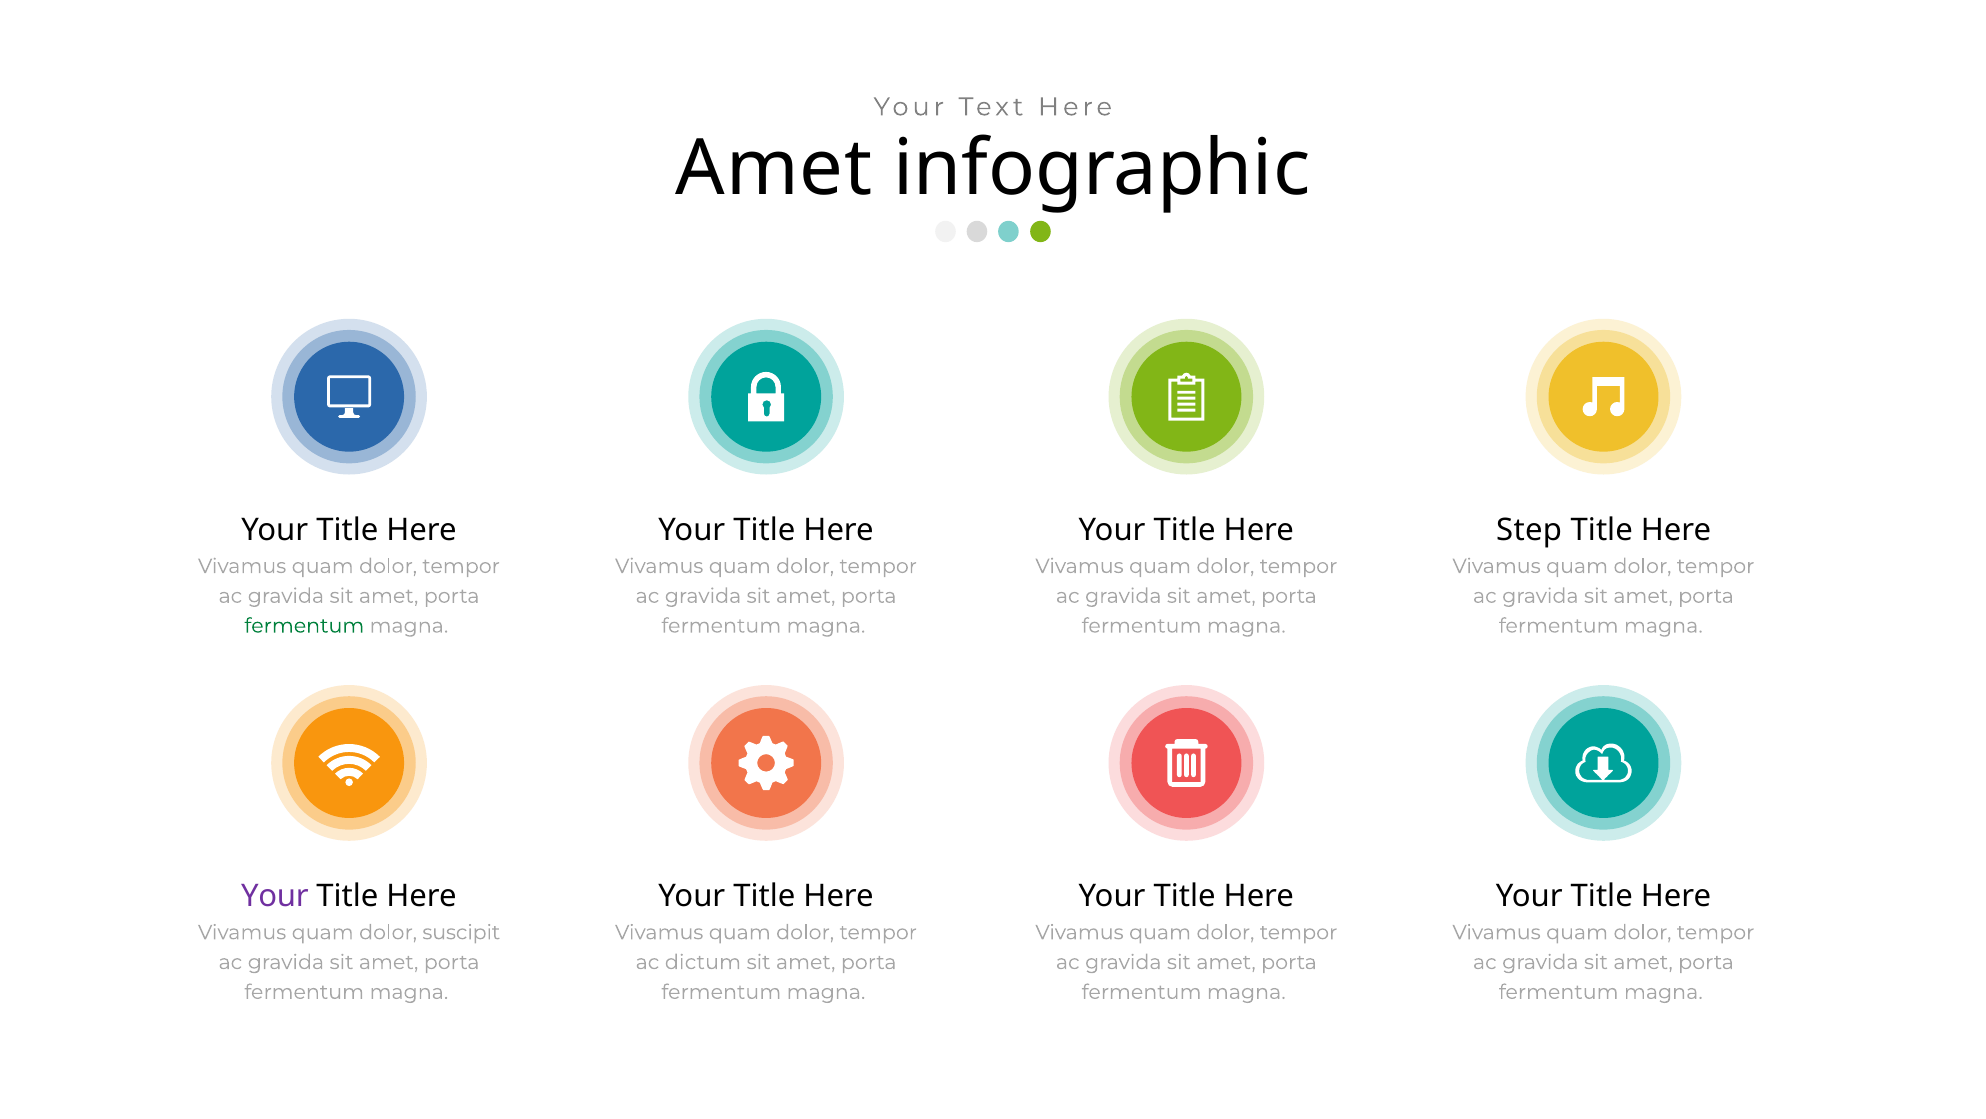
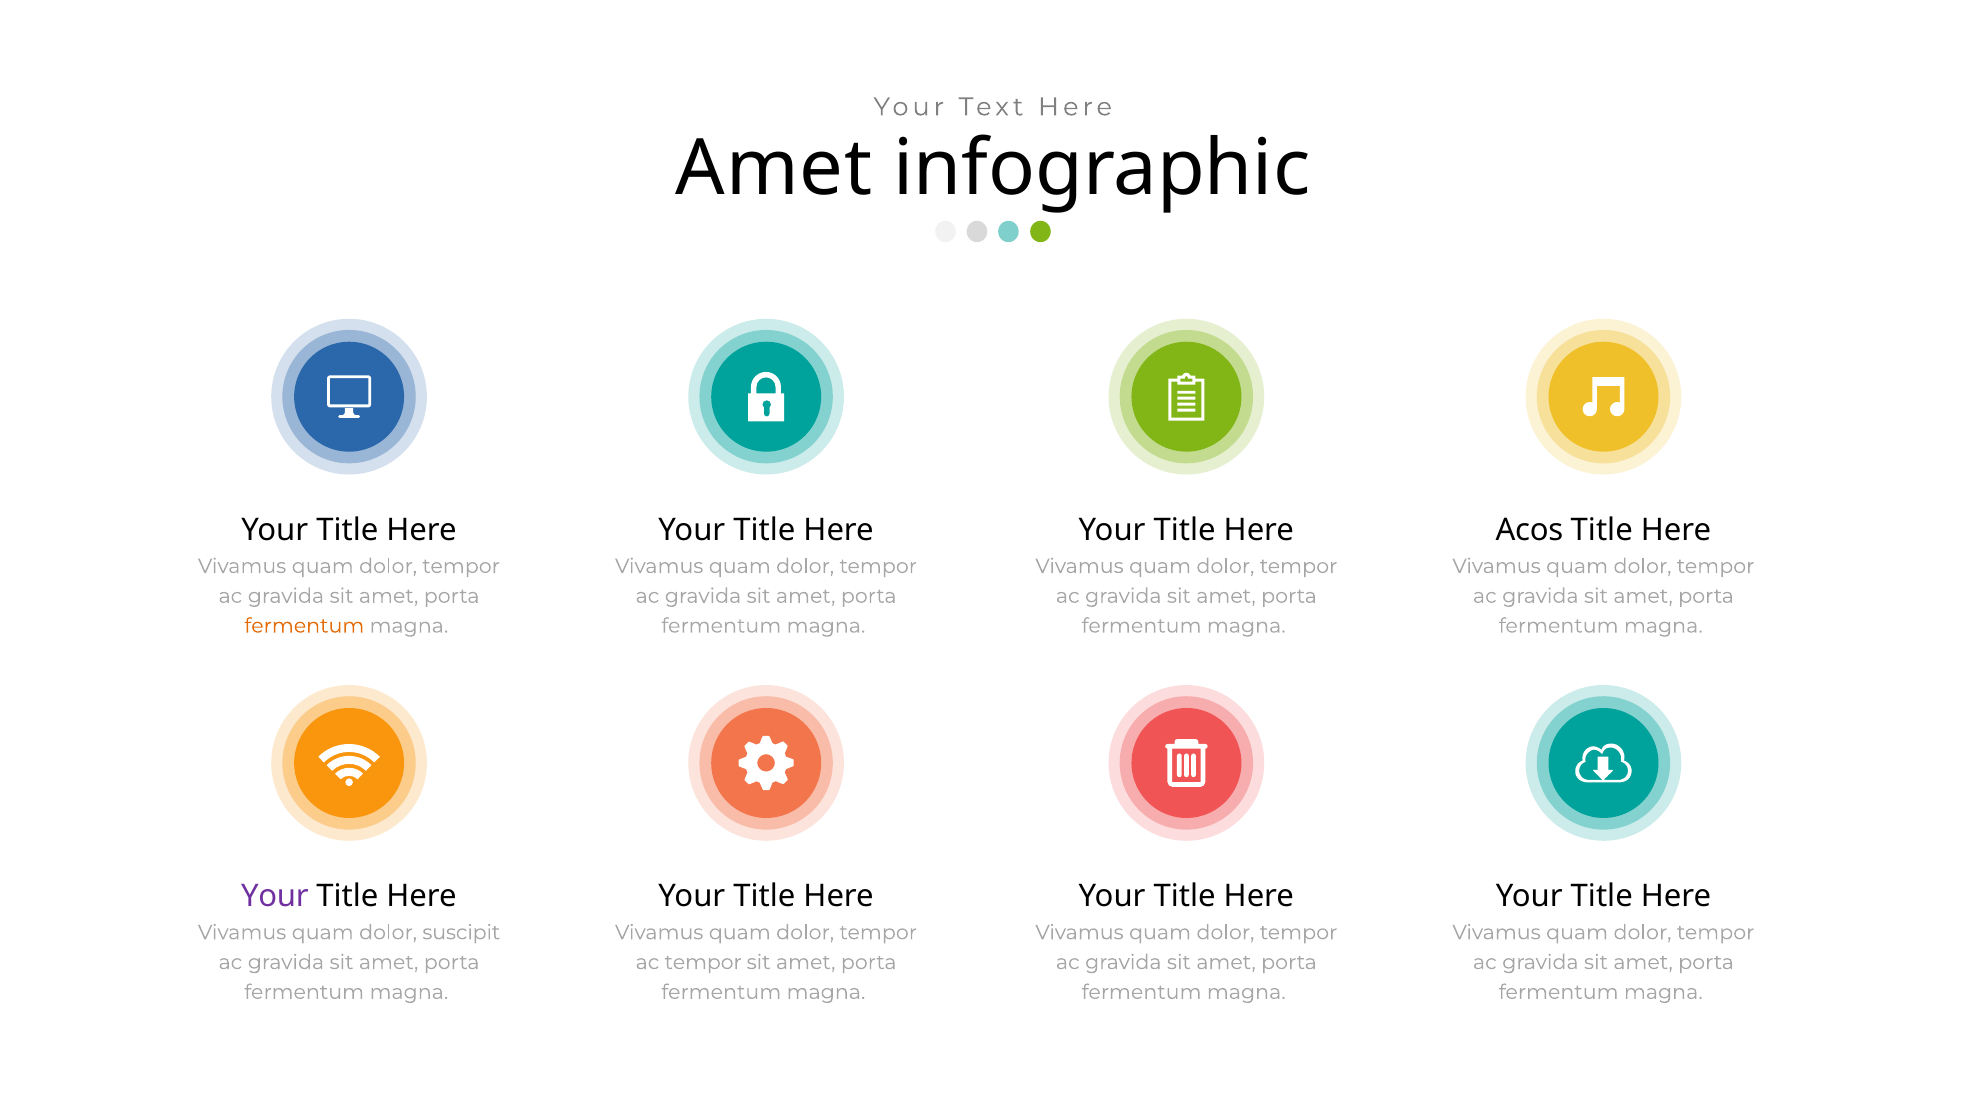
Step: Step -> Acos
fermentum at (304, 626) colour: green -> orange
ac dictum: dictum -> tempor
